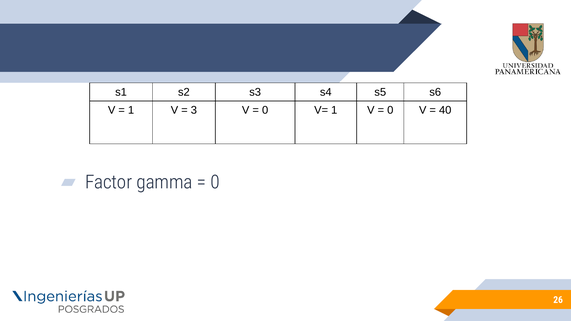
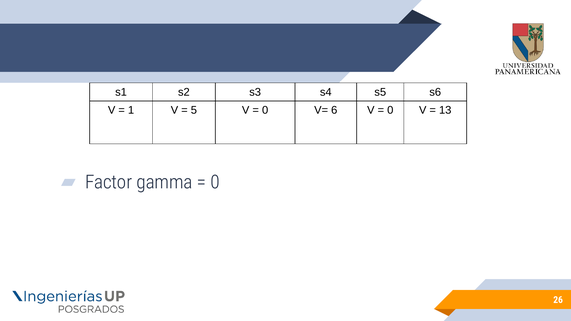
3: 3 -> 5
V= 1: 1 -> 6
40: 40 -> 13
